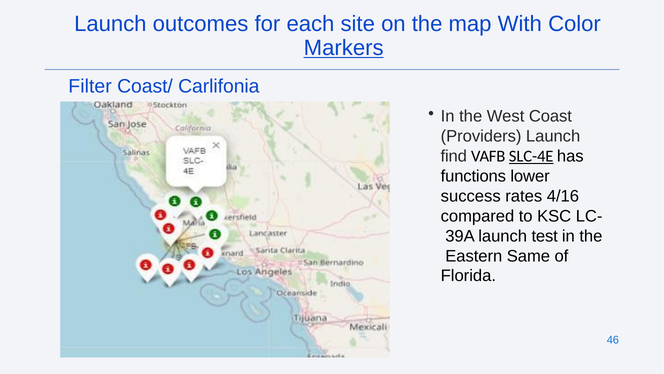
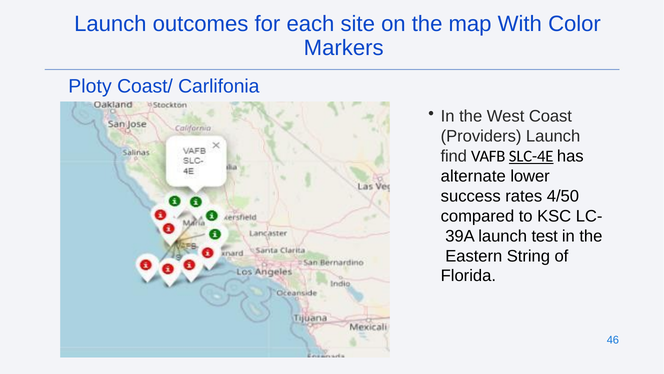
Markers underline: present -> none
Filter: Filter -> Ploty
functions: functions -> alternate
4/16: 4/16 -> 4/50
Same: Same -> String
